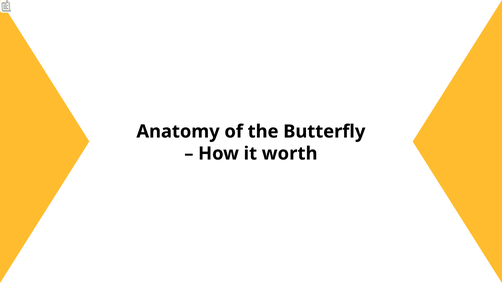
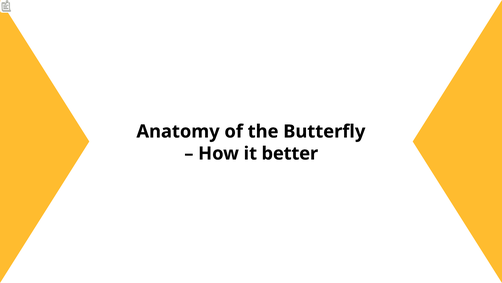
worth: worth -> better
